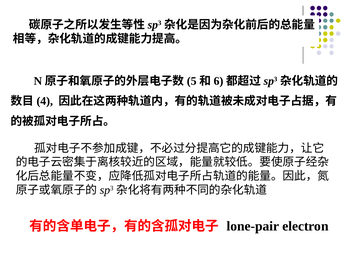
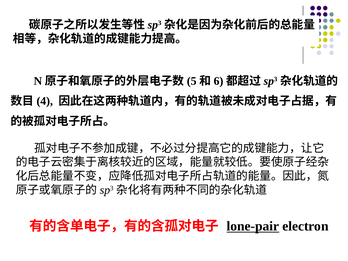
lone-pair underline: none -> present
